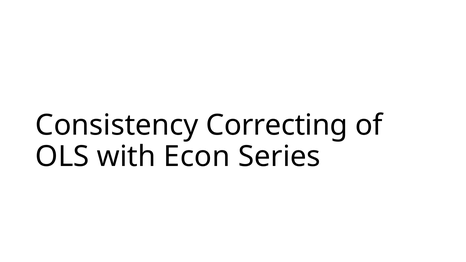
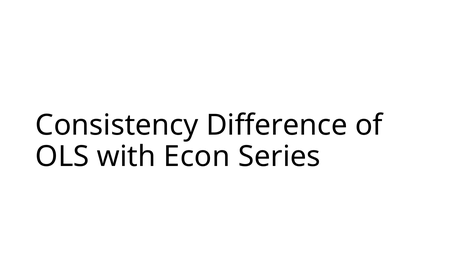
Correcting: Correcting -> Difference
